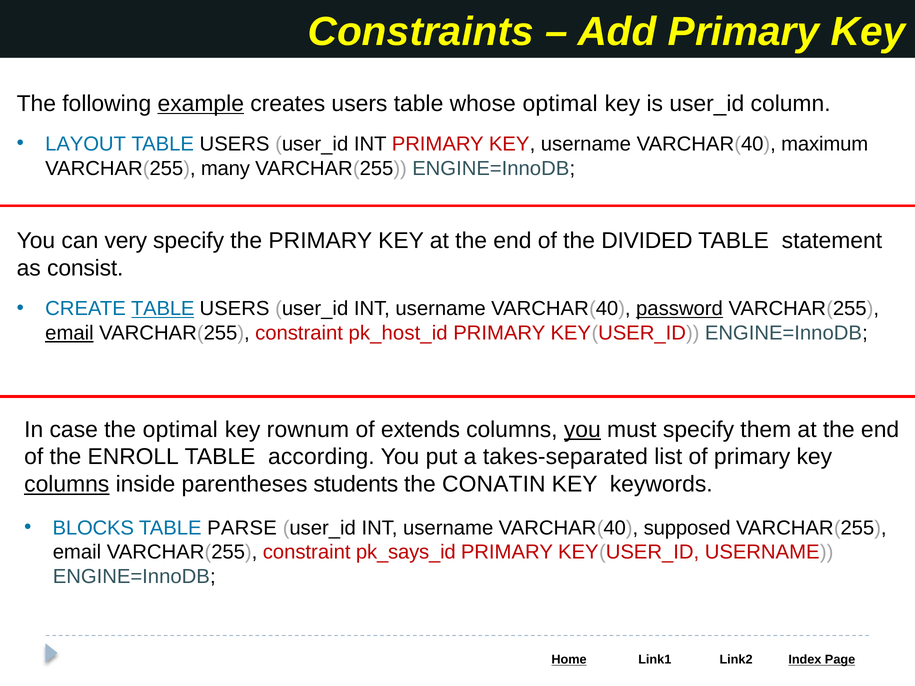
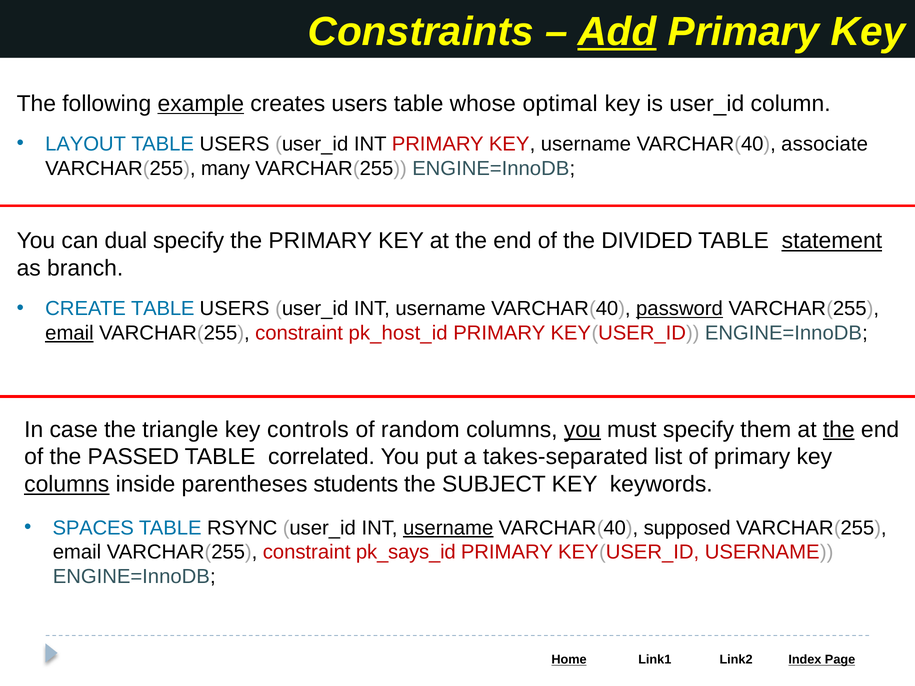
Add underline: none -> present
maximum: maximum -> associate
very: very -> dual
statement underline: none -> present
consist: consist -> branch
TABLE at (163, 309) underline: present -> none
the optimal: optimal -> triangle
rownum: rownum -> controls
extends: extends -> random
the at (839, 430) underline: none -> present
ENROLL: ENROLL -> PASSED
according: according -> correlated
CONATIN: CONATIN -> SUBJECT
BLOCKS: BLOCKS -> SPACES
PARSE: PARSE -> RSYNC
username at (448, 528) underline: none -> present
